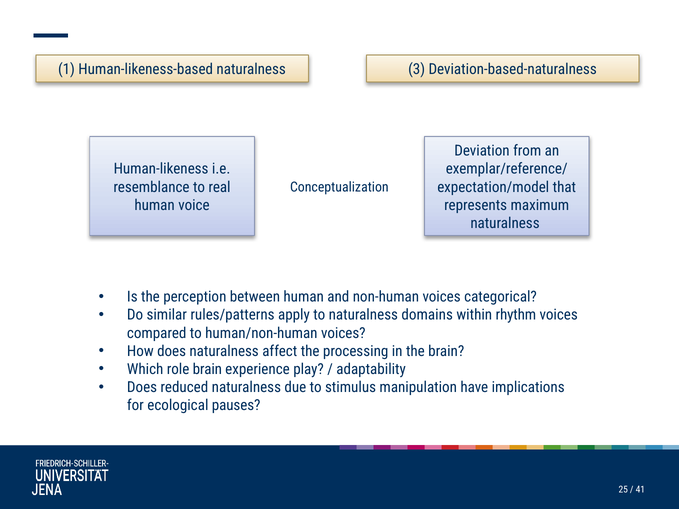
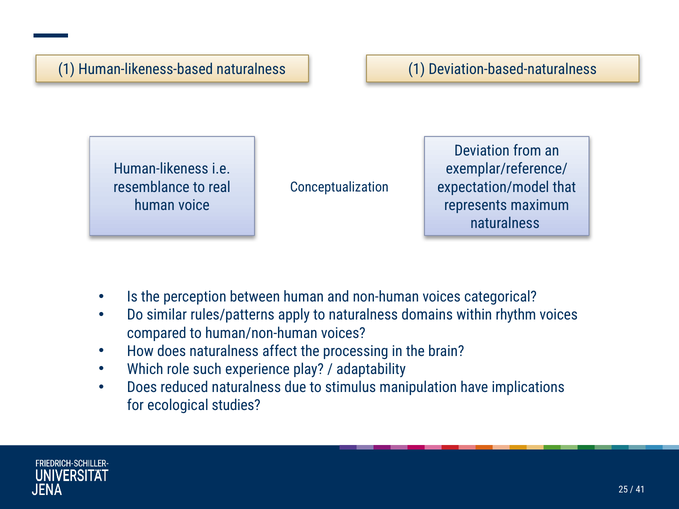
naturalness 3: 3 -> 1
role brain: brain -> such
pauses: pauses -> studies
